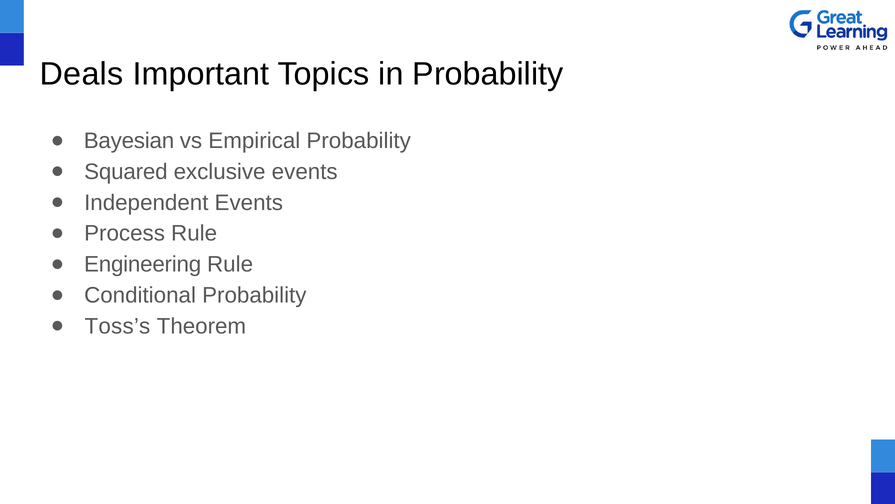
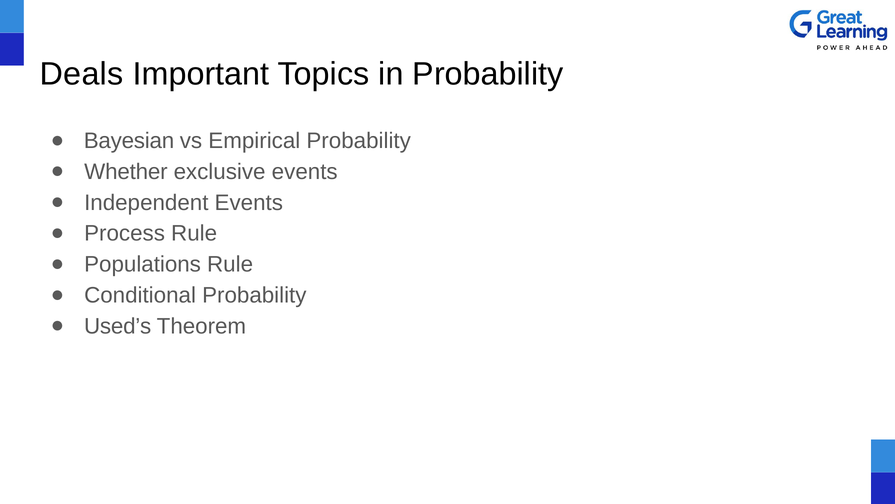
Squared: Squared -> Whether
Engineering: Engineering -> Populations
Toss’s: Toss’s -> Used’s
